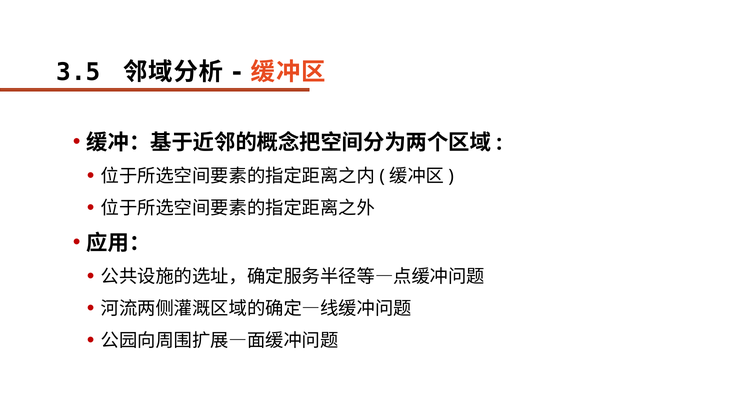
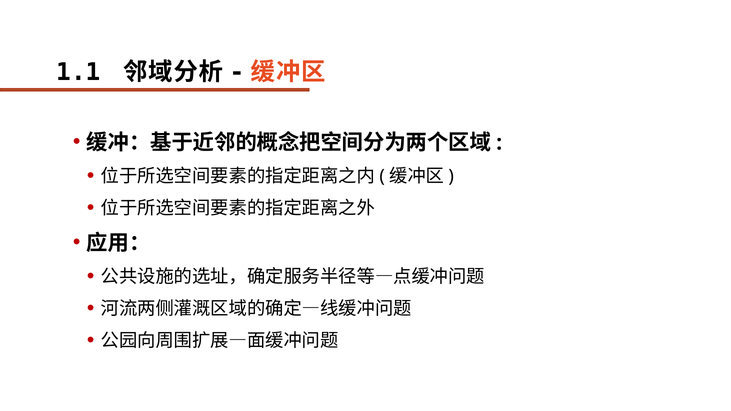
3.5: 3.5 -> 1.1
